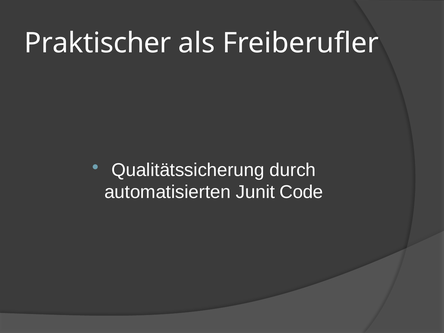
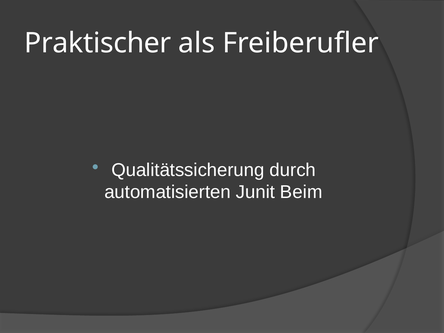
Code: Code -> Beim
